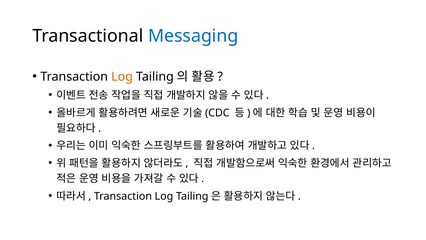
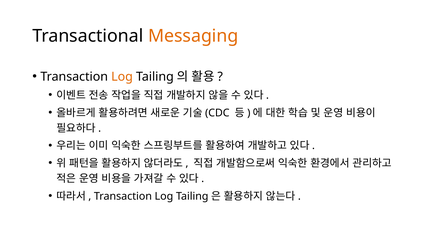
Messaging colour: blue -> orange
